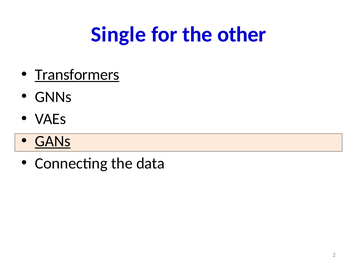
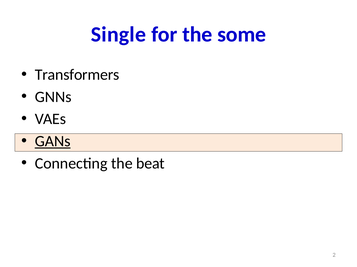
other: other -> some
Transformers underline: present -> none
data: data -> beat
